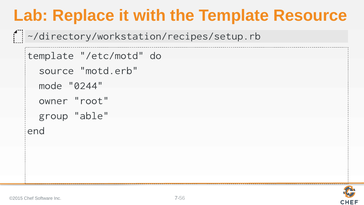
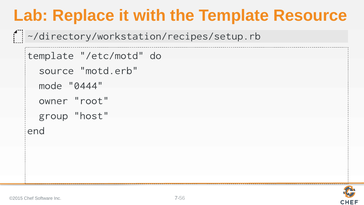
0244: 0244 -> 0444
able: able -> host
